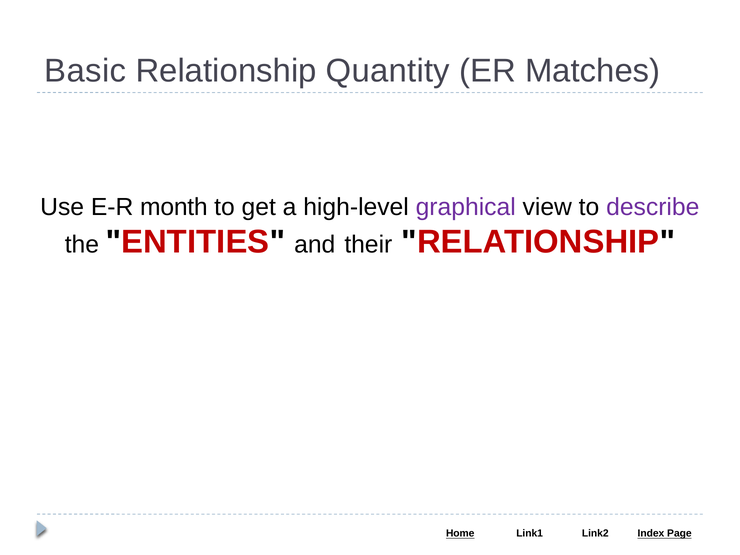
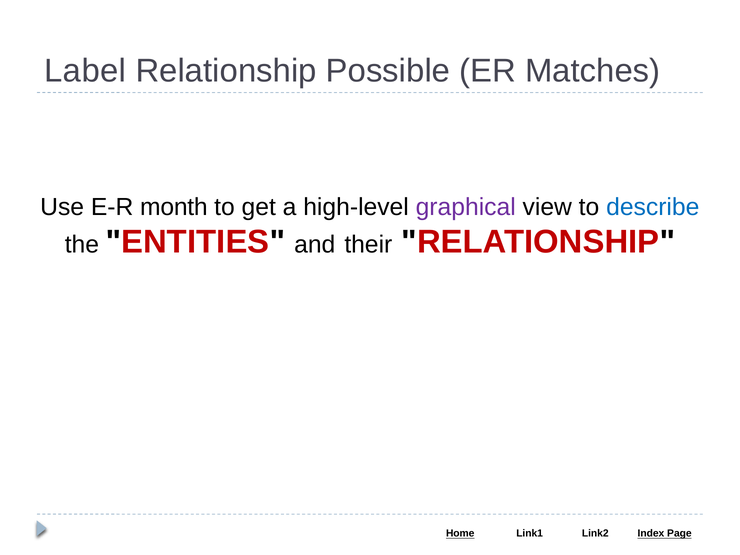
Basic: Basic -> Label
Quantity: Quantity -> Possible
describe colour: purple -> blue
